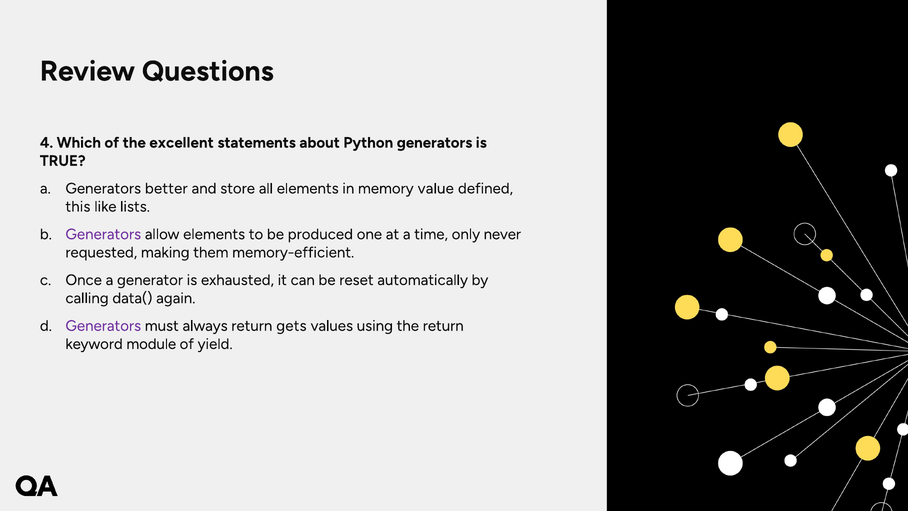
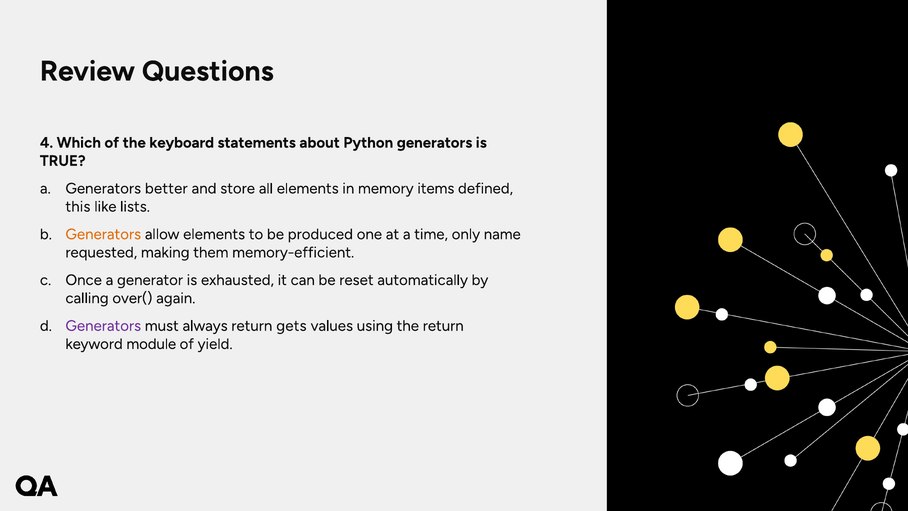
excellent: excellent -> keyboard
value: value -> items
Generators at (103, 234) colour: purple -> orange
never: never -> name
data(: data( -> over(
